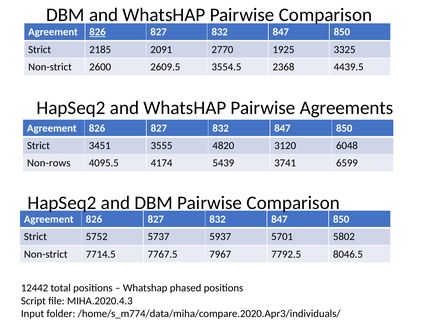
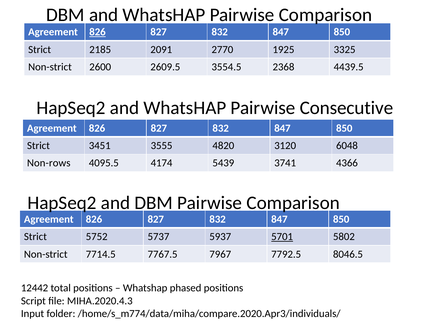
Agreements: Agreements -> Consecutive
6599: 6599 -> 4366
5701 underline: none -> present
